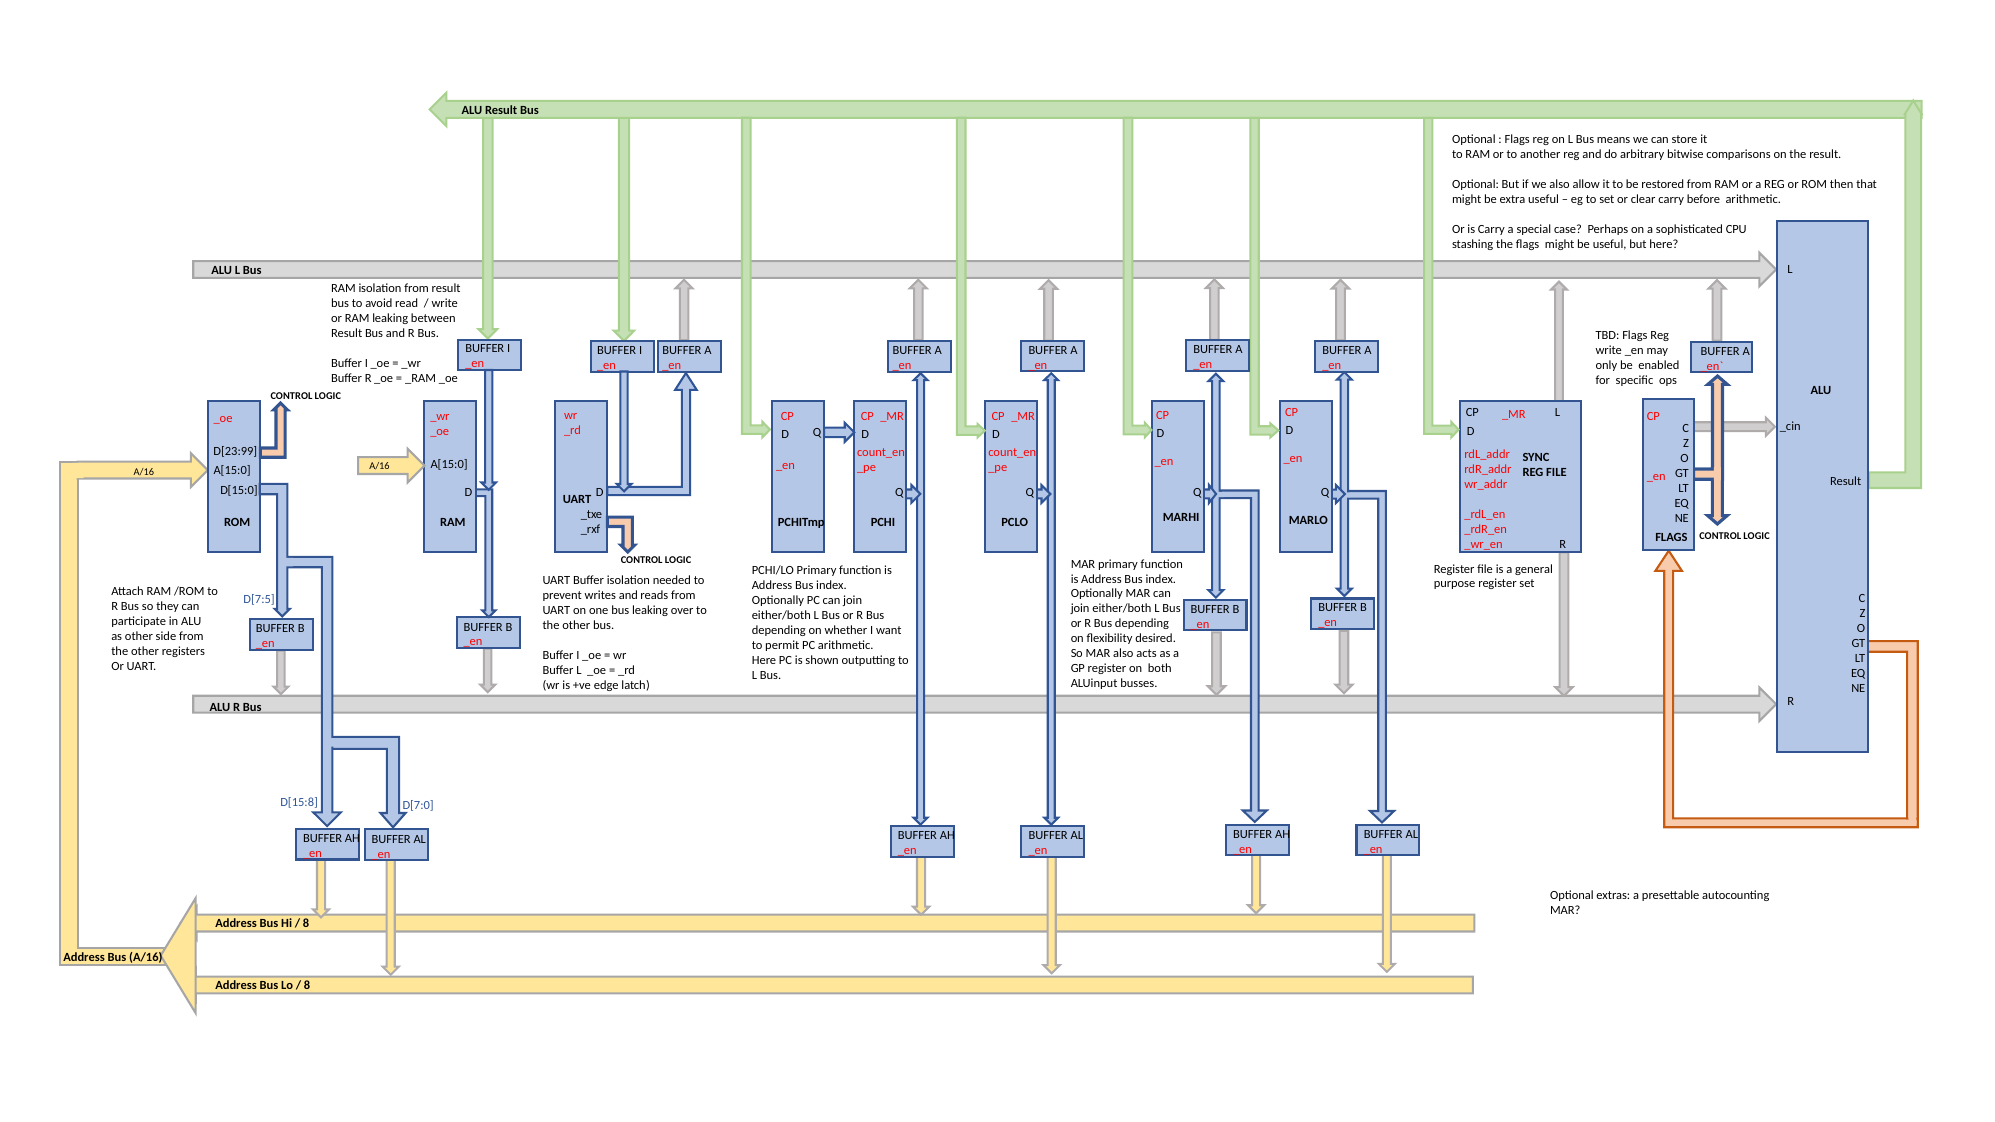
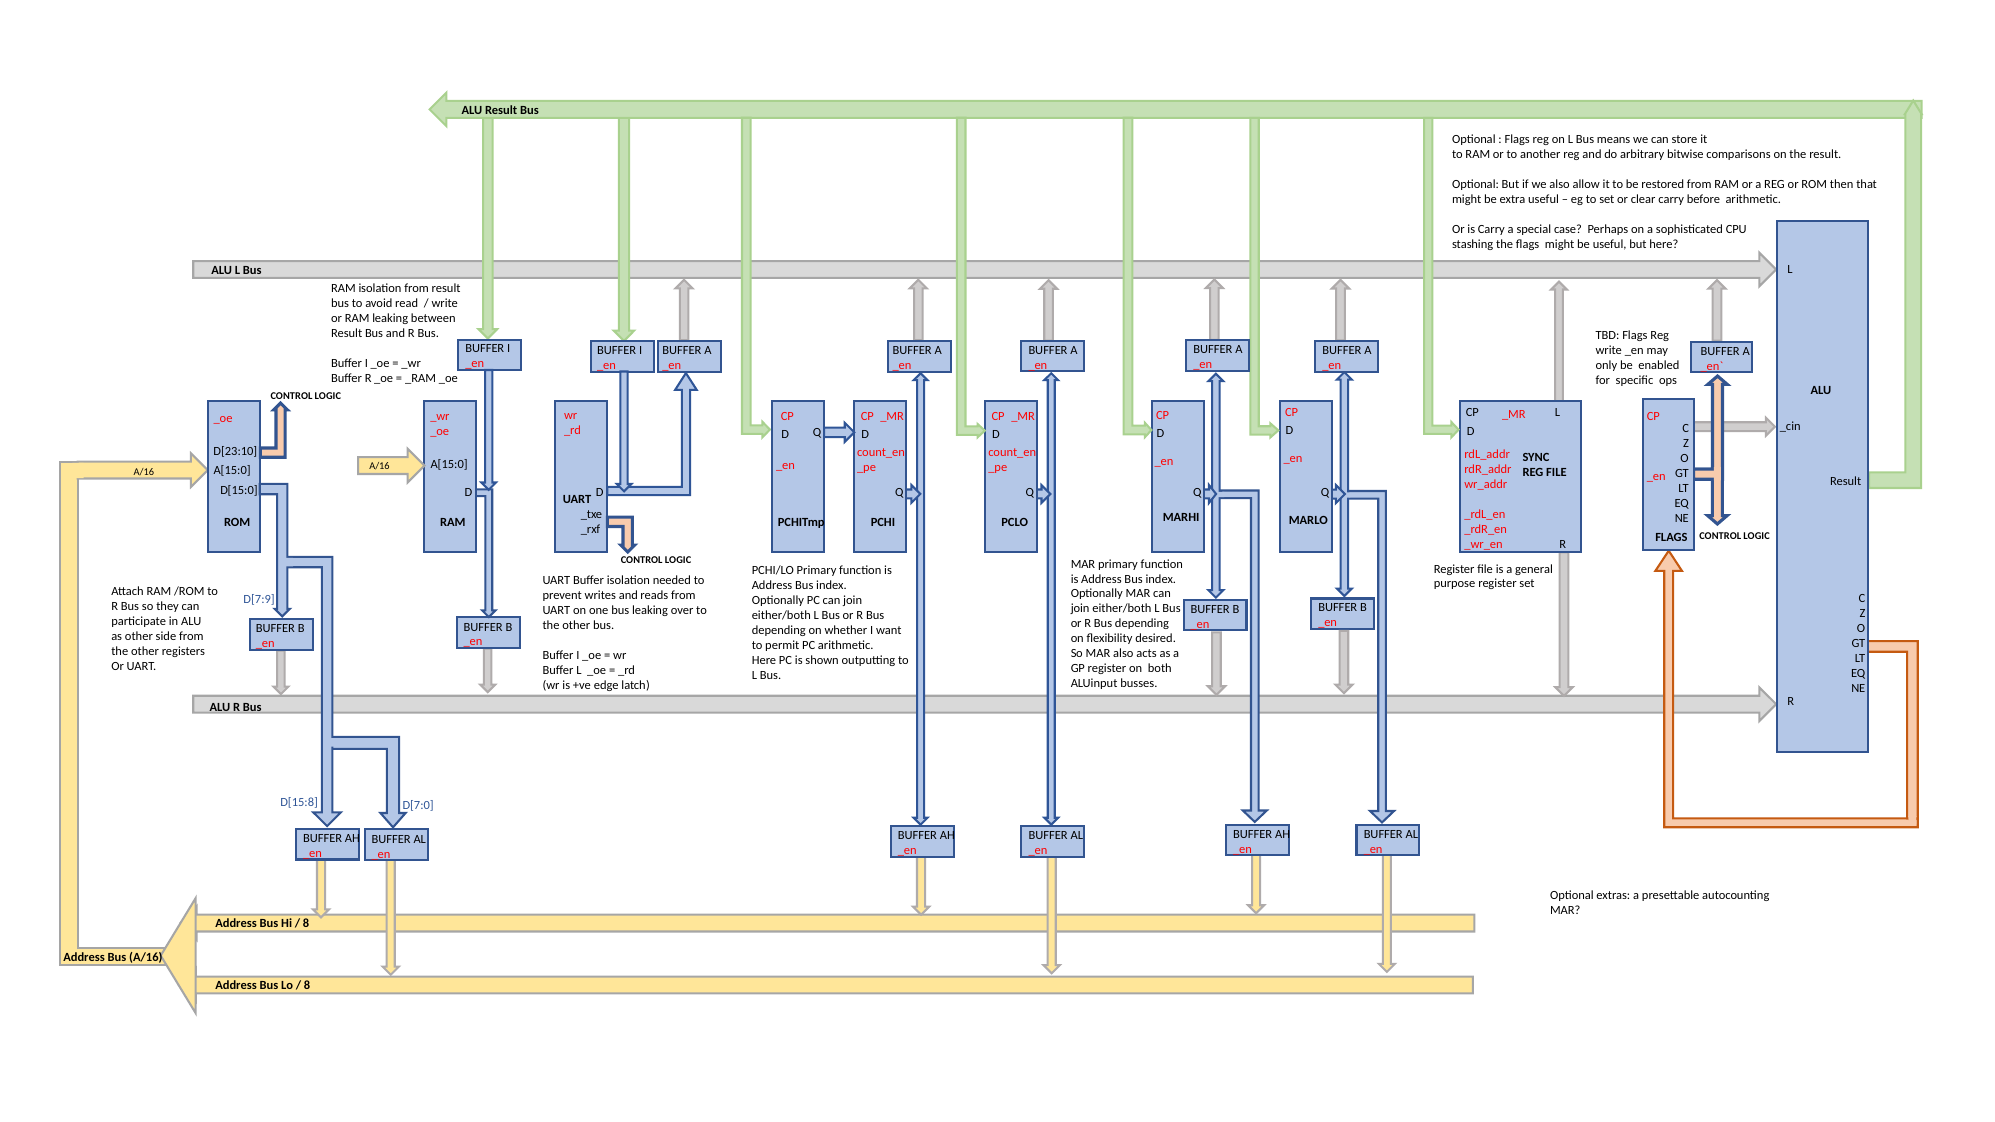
D[23:99: D[23:99 -> D[23:10
D[7:5: D[7:5 -> D[7:9
